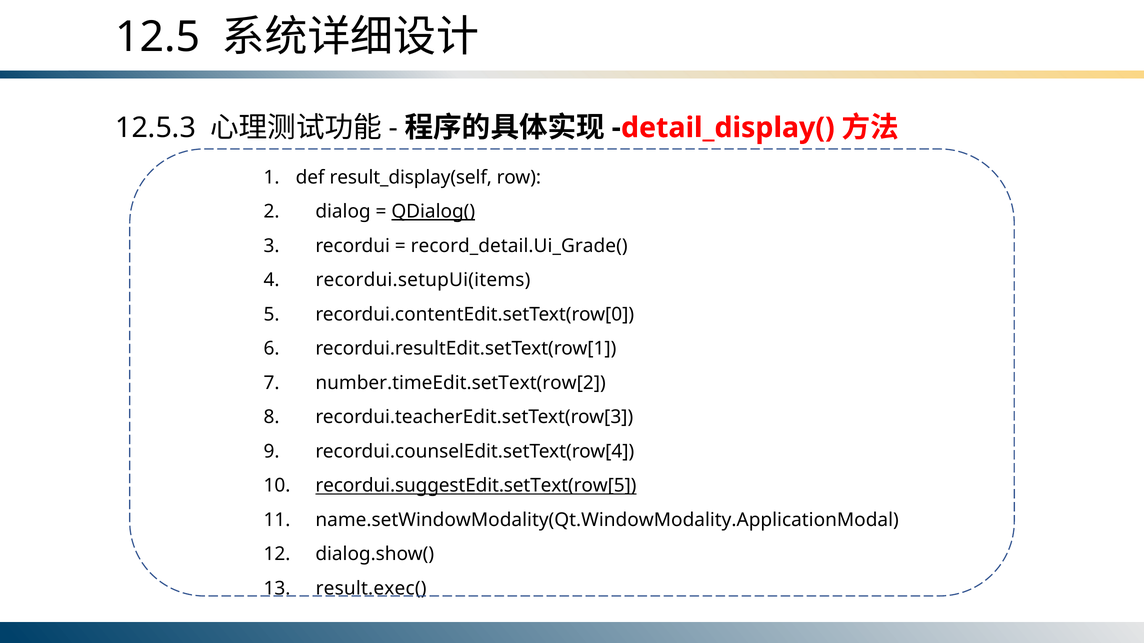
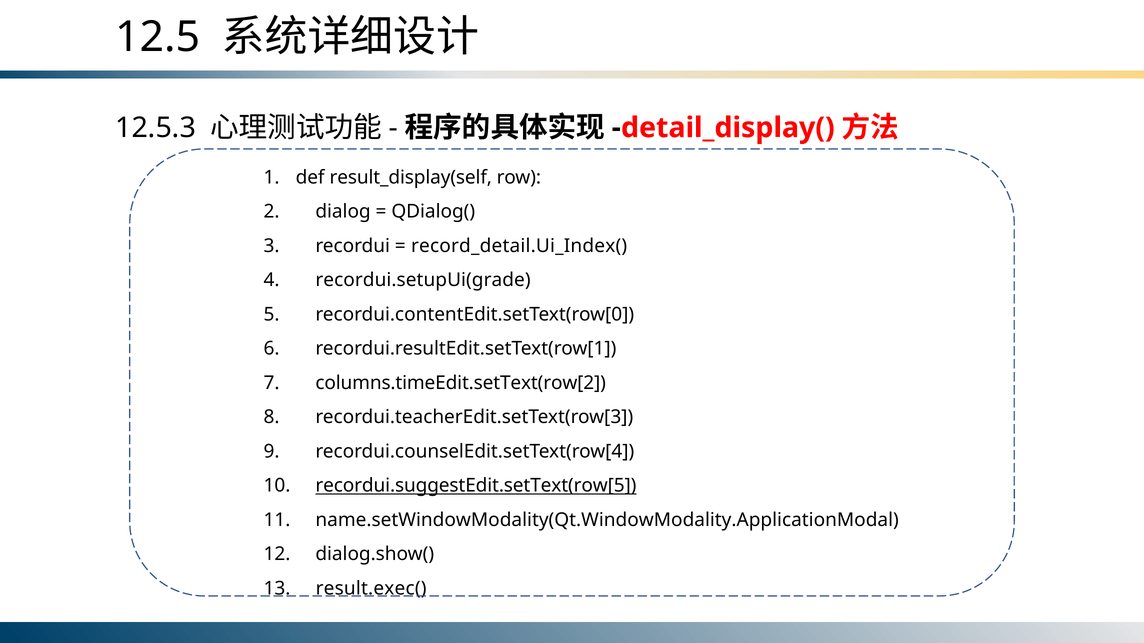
QDialog( underline: present -> none
record_detail.Ui_Grade(: record_detail.Ui_Grade( -> record_detail.Ui_Index(
recordui.setupUi(items: recordui.setupUi(items -> recordui.setupUi(grade
number.timeEdit.setText(row[2: number.timeEdit.setText(row[2 -> columns.timeEdit.setText(row[2
